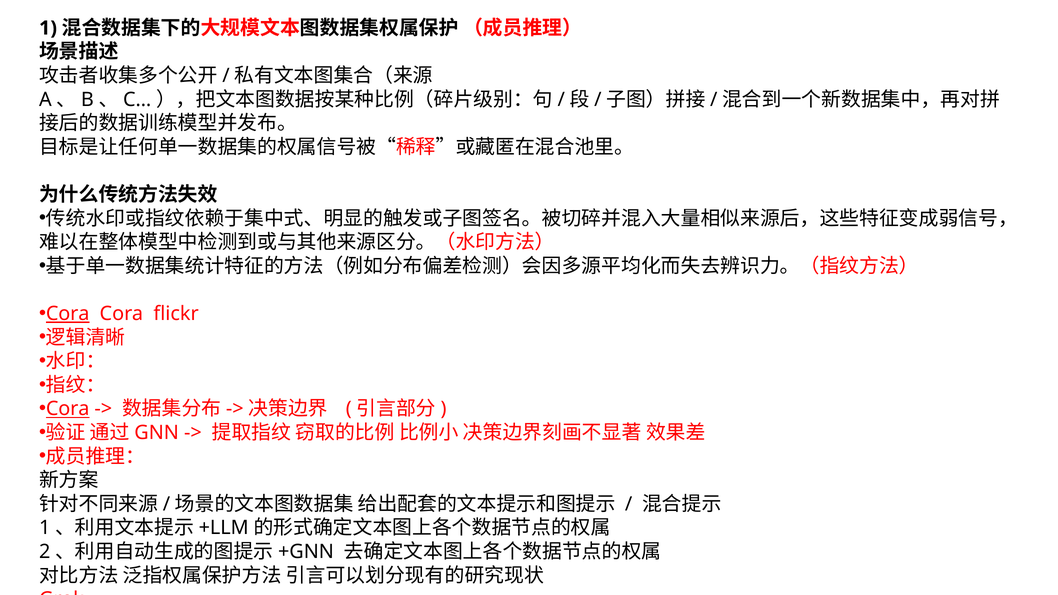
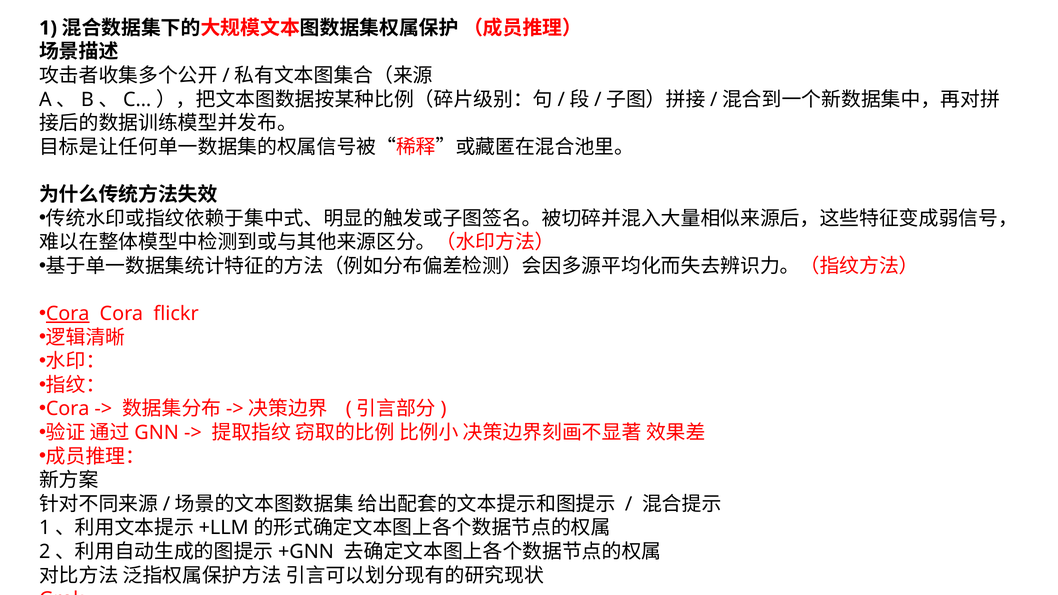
Cora at (68, 409) underline: present -> none
